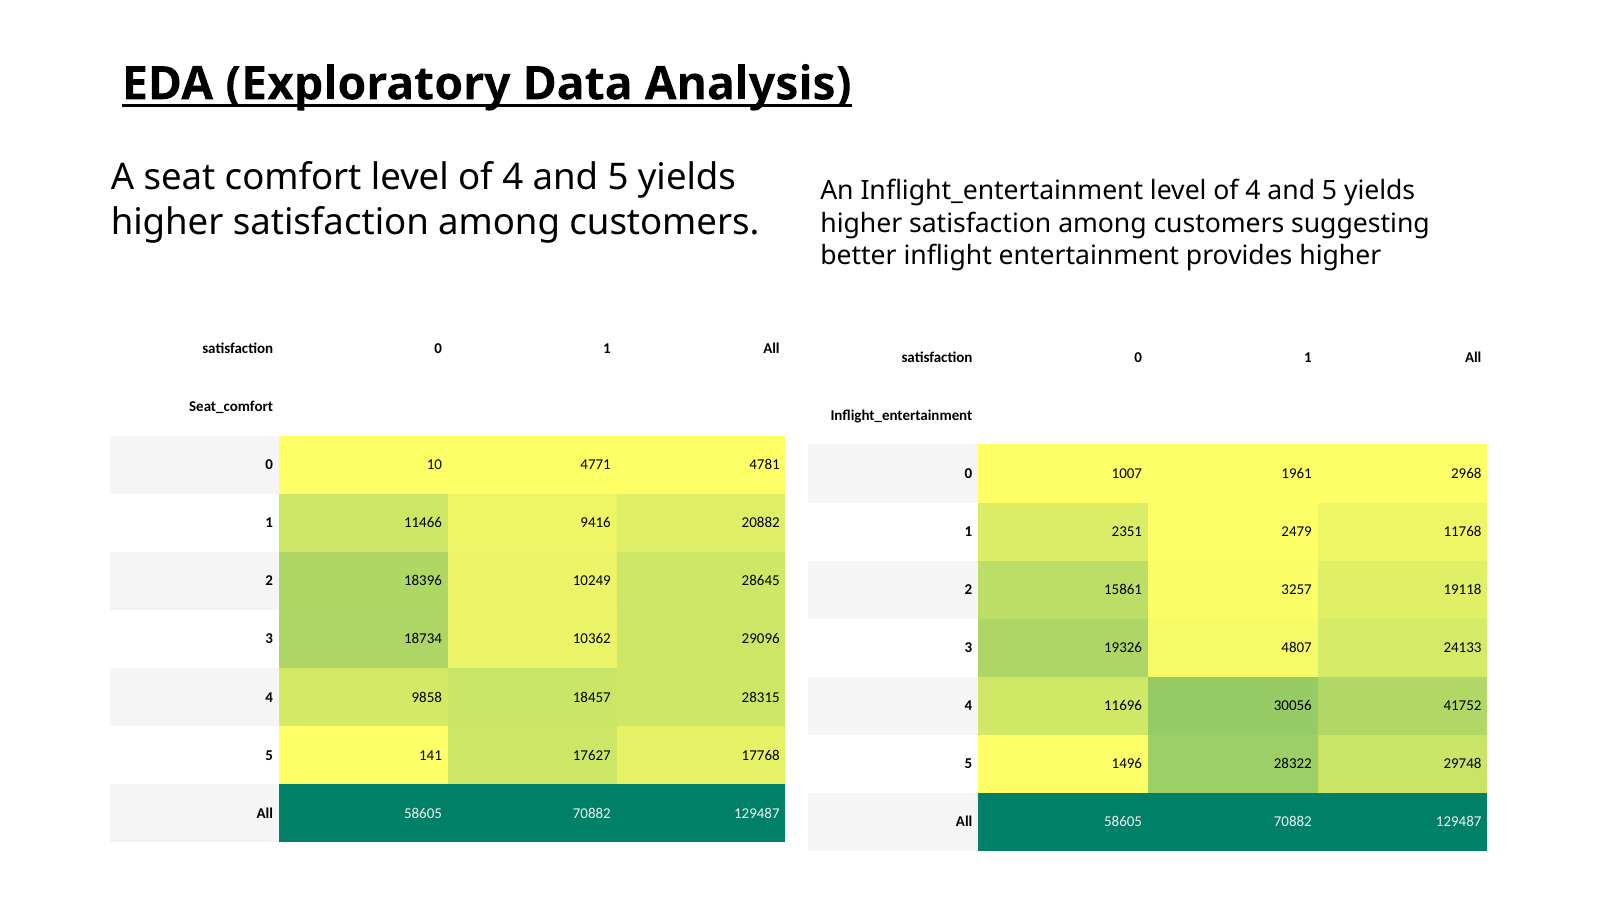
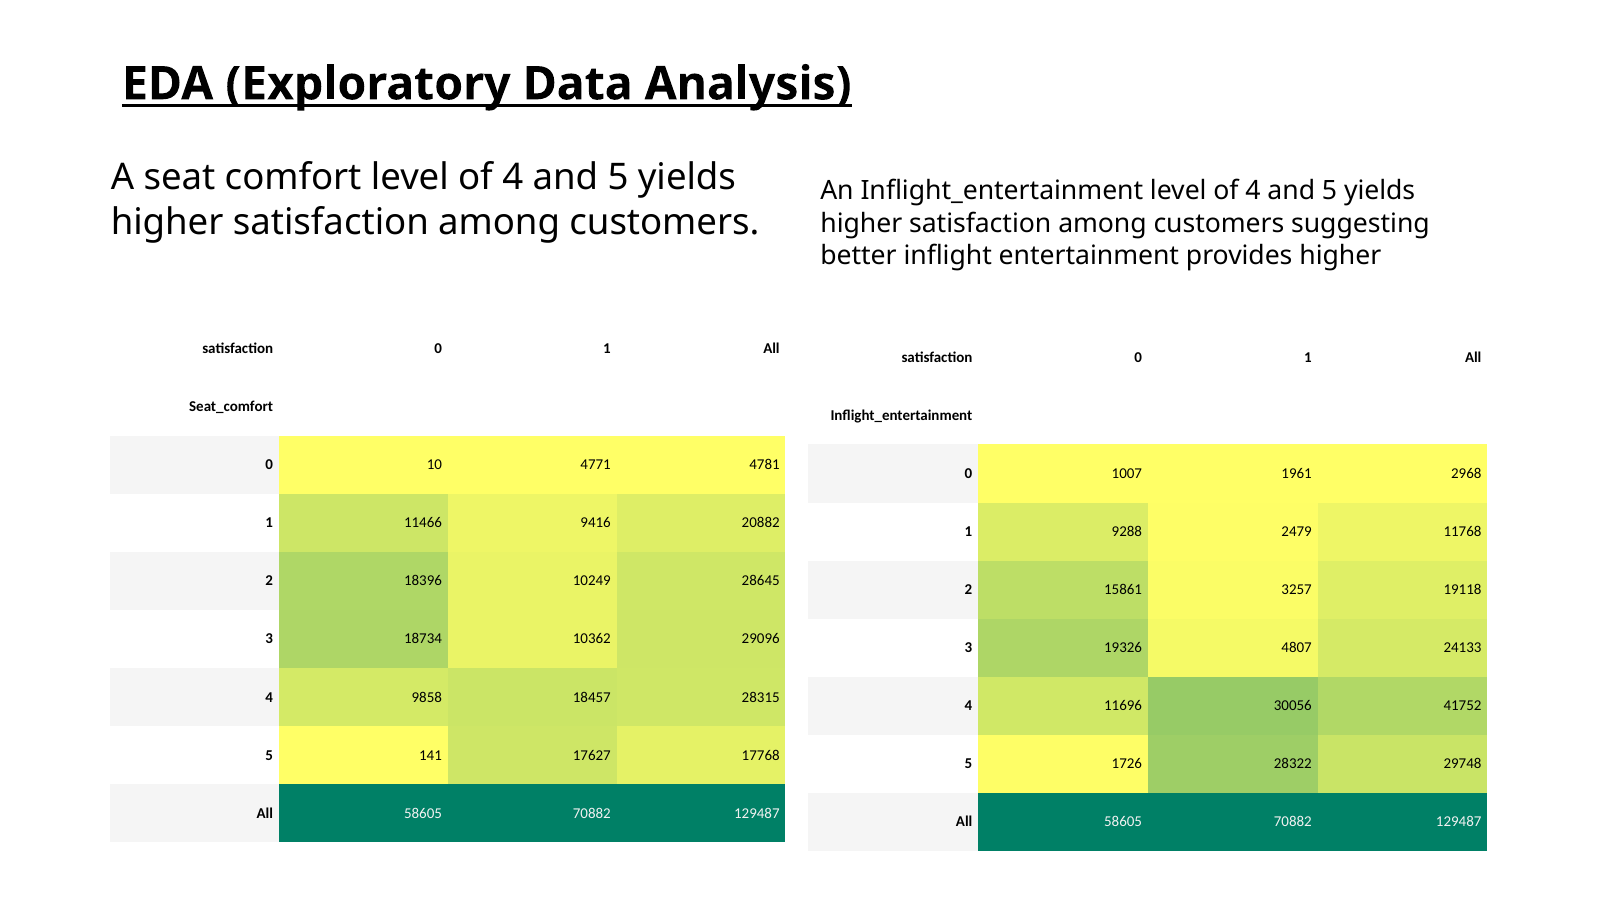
2351: 2351 -> 9288
1496: 1496 -> 1726
